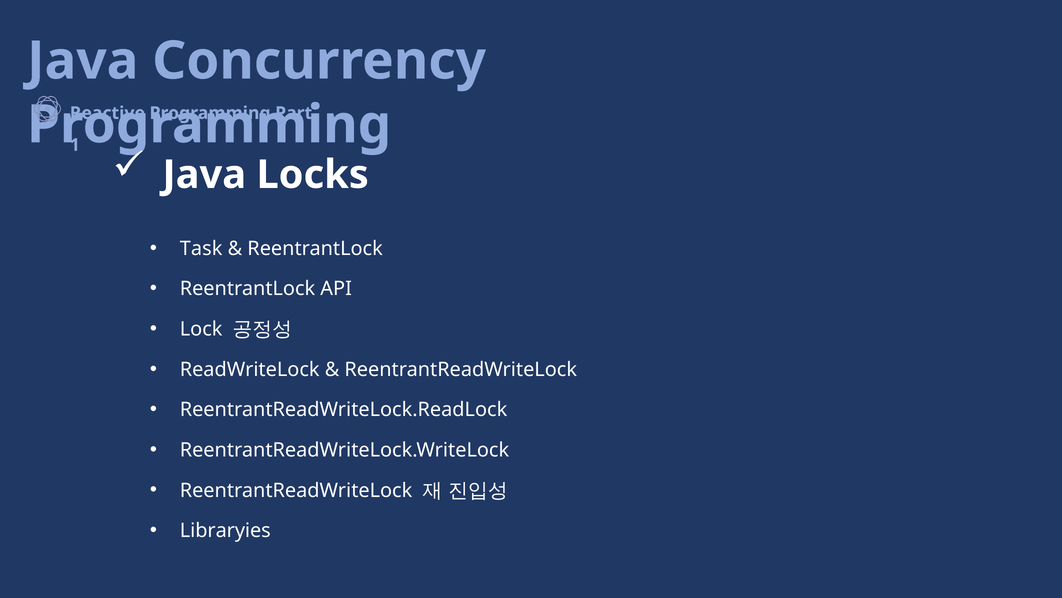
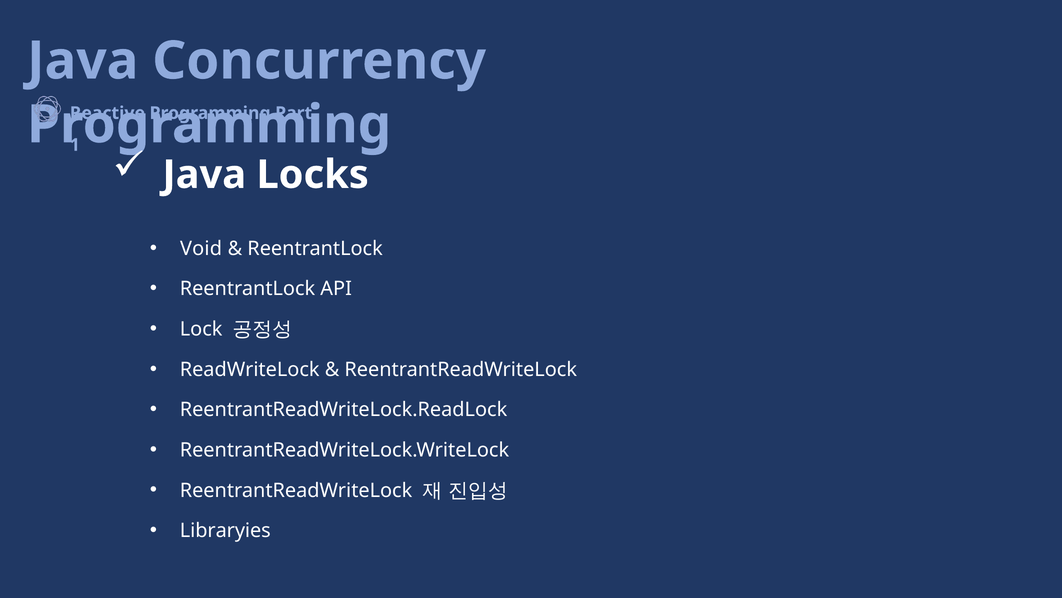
Task: Task -> Void
